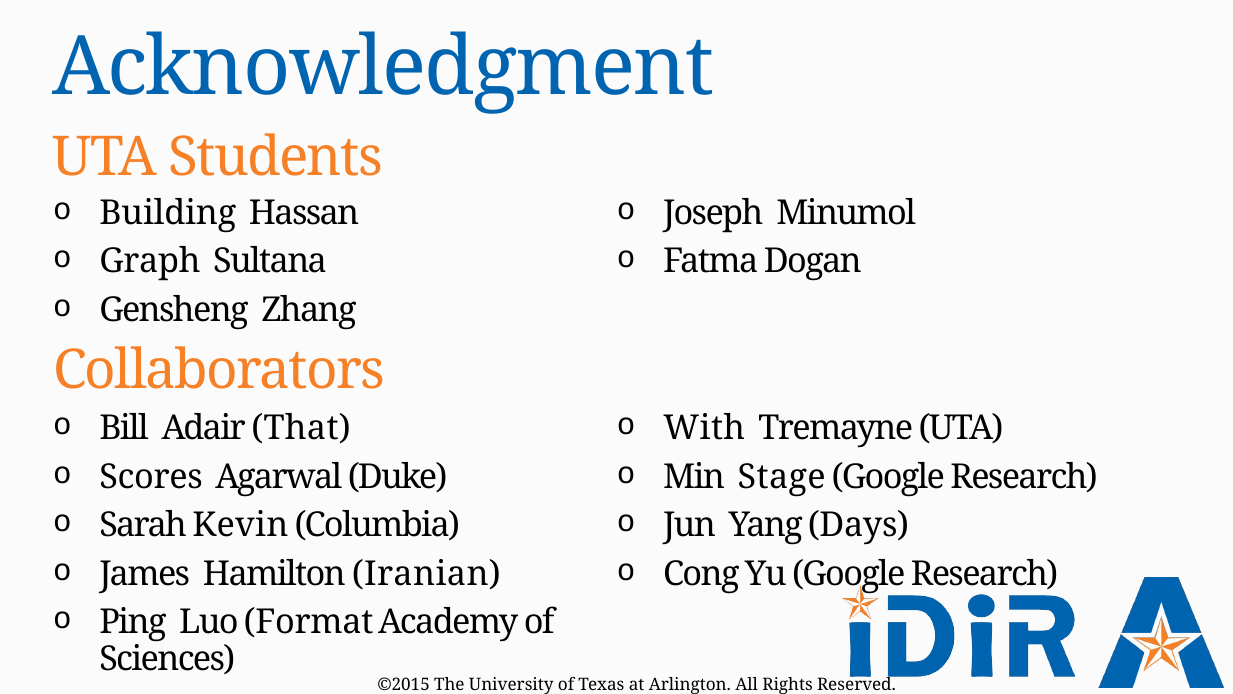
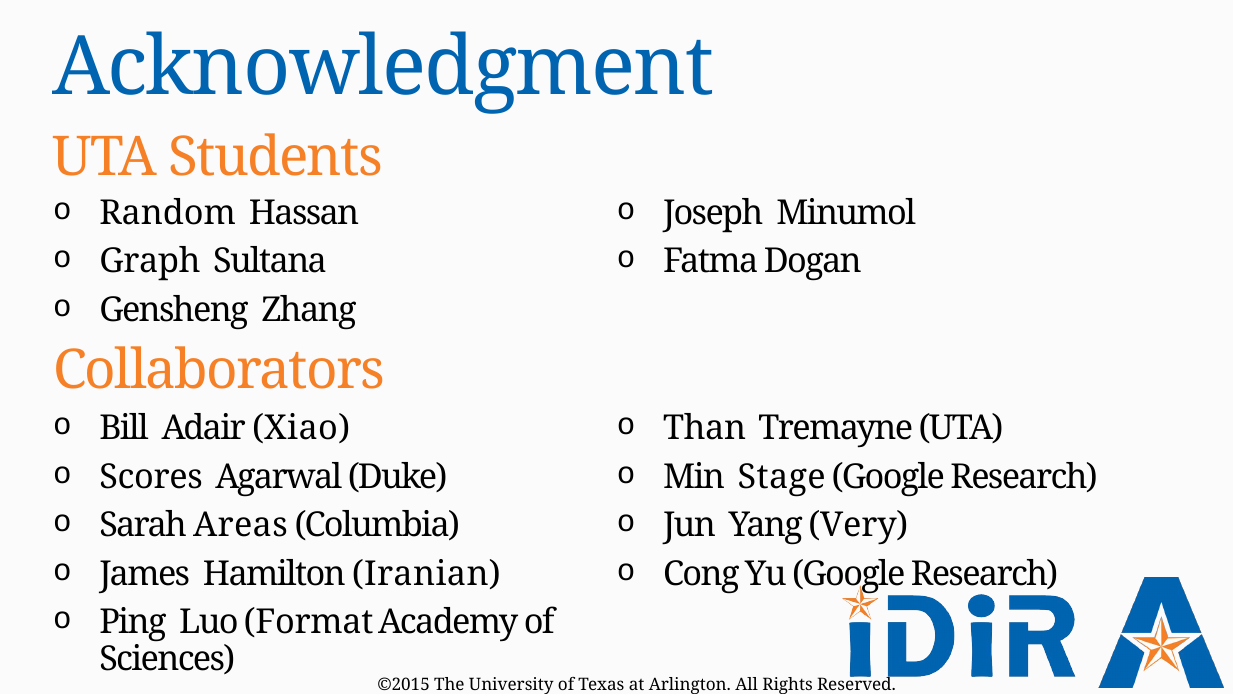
Building: Building -> Random
That: That -> Xiao
With: With -> Than
Kevin: Kevin -> Areas
Days: Days -> Very
